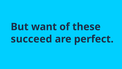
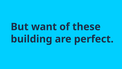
succeed: succeed -> building
